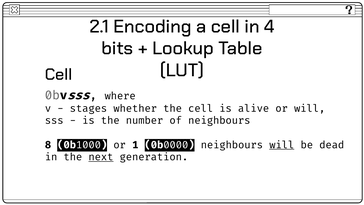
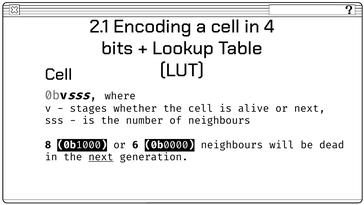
or will: will -> next
1: 1 -> 6
will at (282, 145) underline: present -> none
